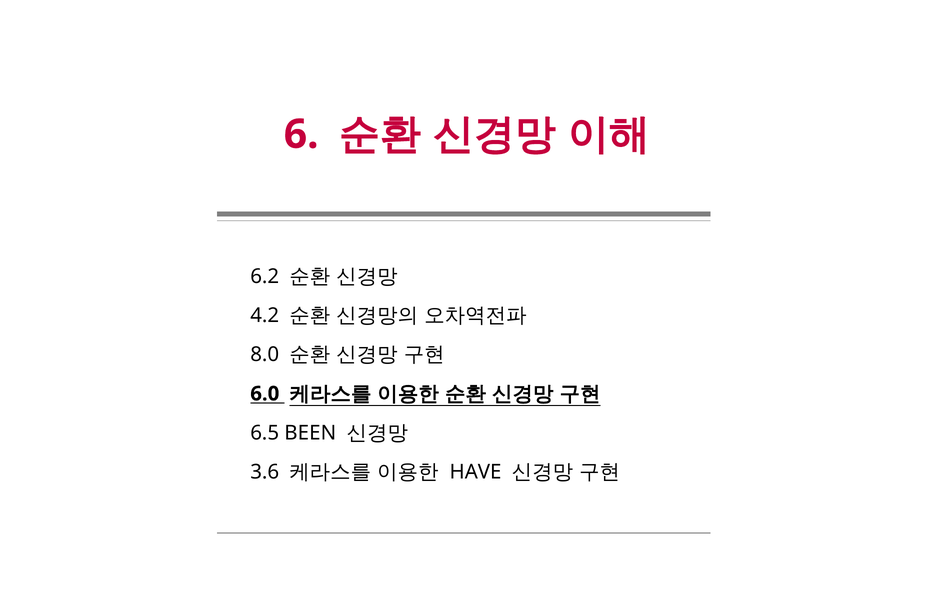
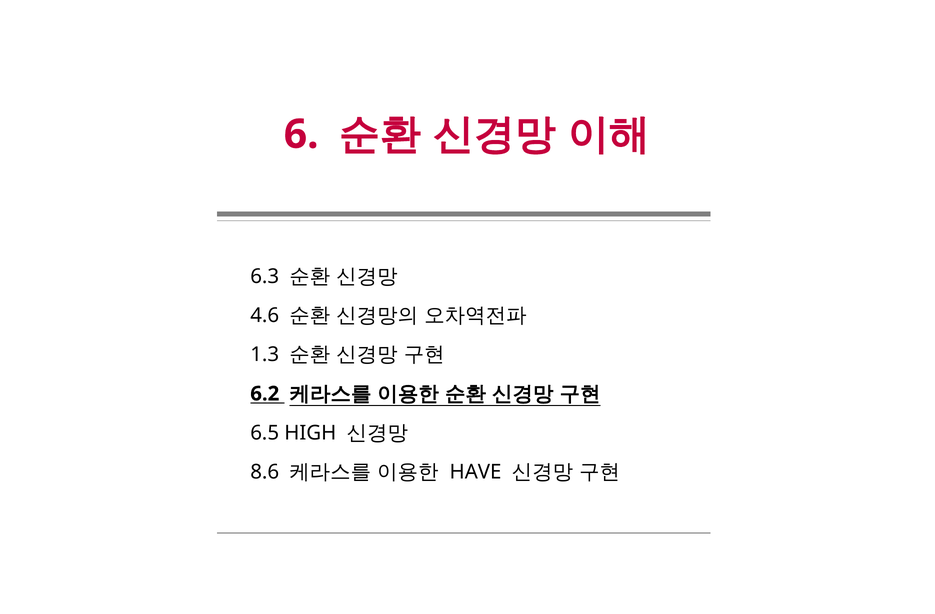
6.2: 6.2 -> 6.3
4.2: 4.2 -> 4.6
8.0: 8.0 -> 1.3
6.0: 6.0 -> 6.2
BEEN: BEEN -> HIGH
3.6: 3.6 -> 8.6
